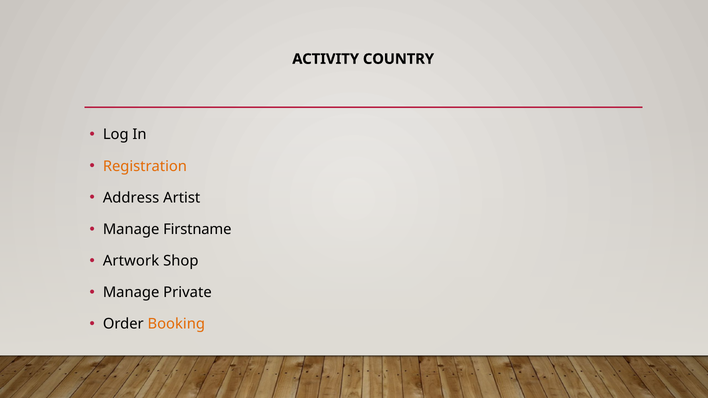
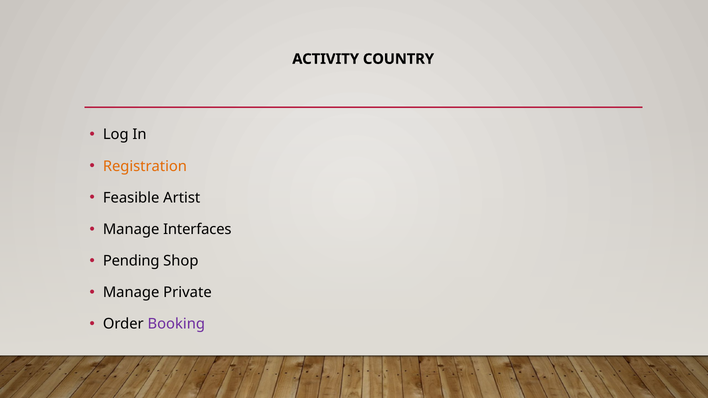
Address: Address -> Feasible
Firstname: Firstname -> Interfaces
Artwork: Artwork -> Pending
Booking colour: orange -> purple
